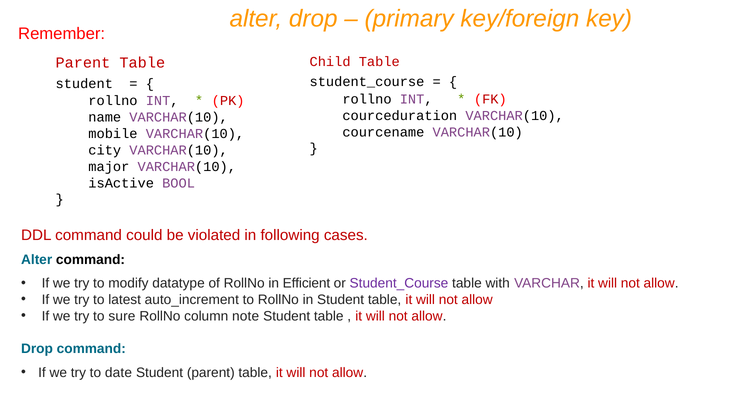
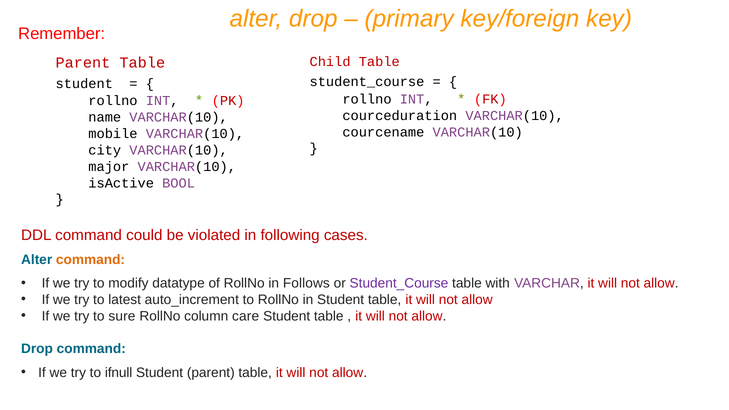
command at (90, 260) colour: black -> orange
Efficient: Efficient -> Follows
note: note -> care
date: date -> ifnull
